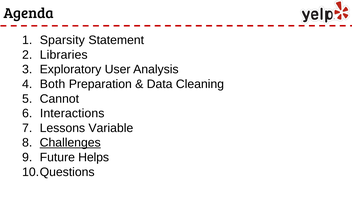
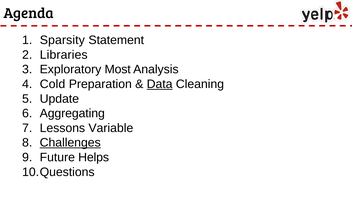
User: User -> Most
Both: Both -> Cold
Data underline: none -> present
Cannot: Cannot -> Update
Interactions: Interactions -> Aggregating
